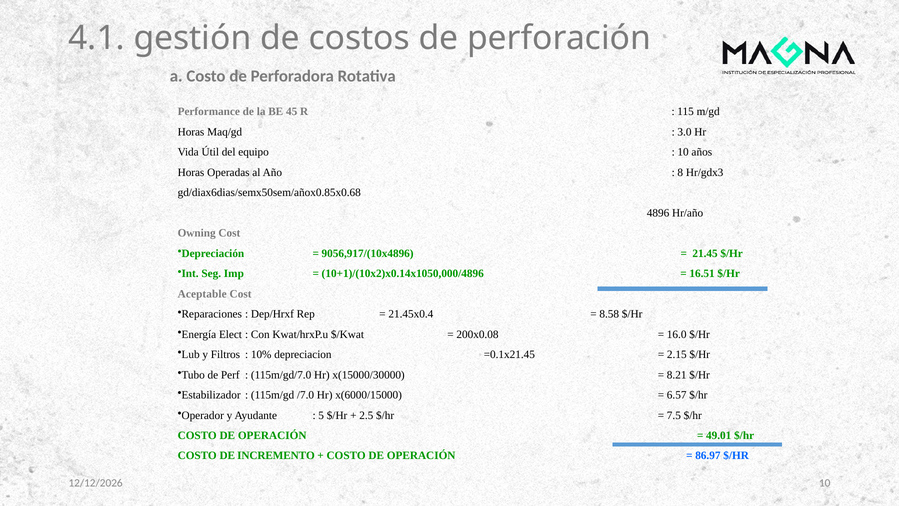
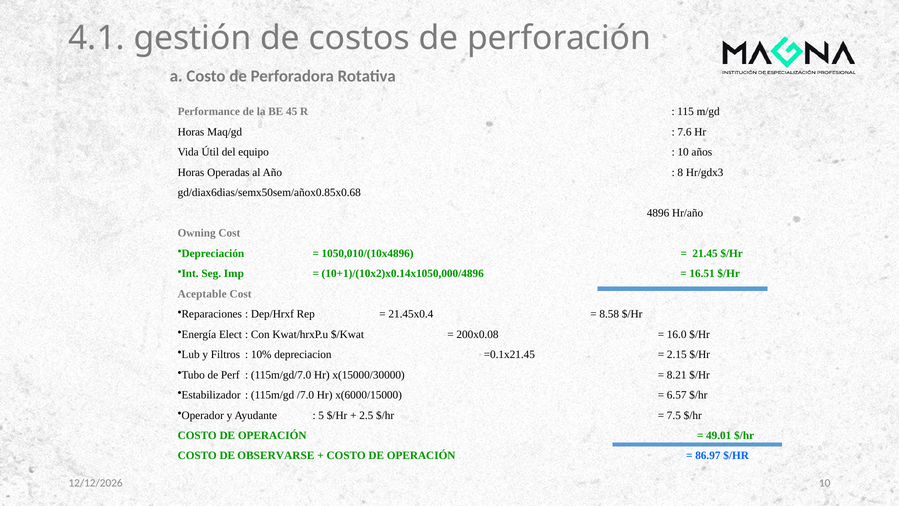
3.0: 3.0 -> 7.6
9056,917/(10x4896: 9056,917/(10x4896 -> 1050,010/(10x4896
INCREMENTO: INCREMENTO -> OBSERVARSE
